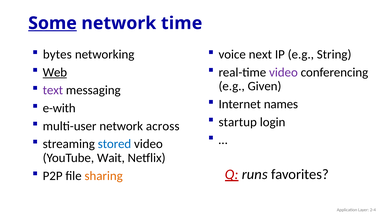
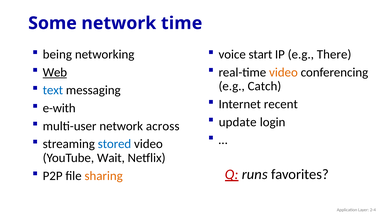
Some underline: present -> none
bytes: bytes -> being
next: next -> start
String: String -> There
video at (283, 72) colour: purple -> orange
Given: Given -> Catch
text colour: purple -> blue
names: names -> recent
startup: startup -> update
